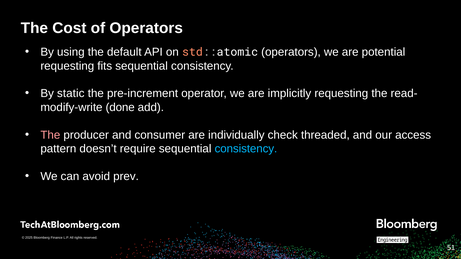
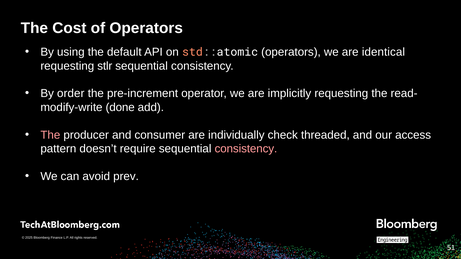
potential: potential -> identical
fits: fits -> stlr
static: static -> order
consistency at (246, 149) colour: light blue -> pink
